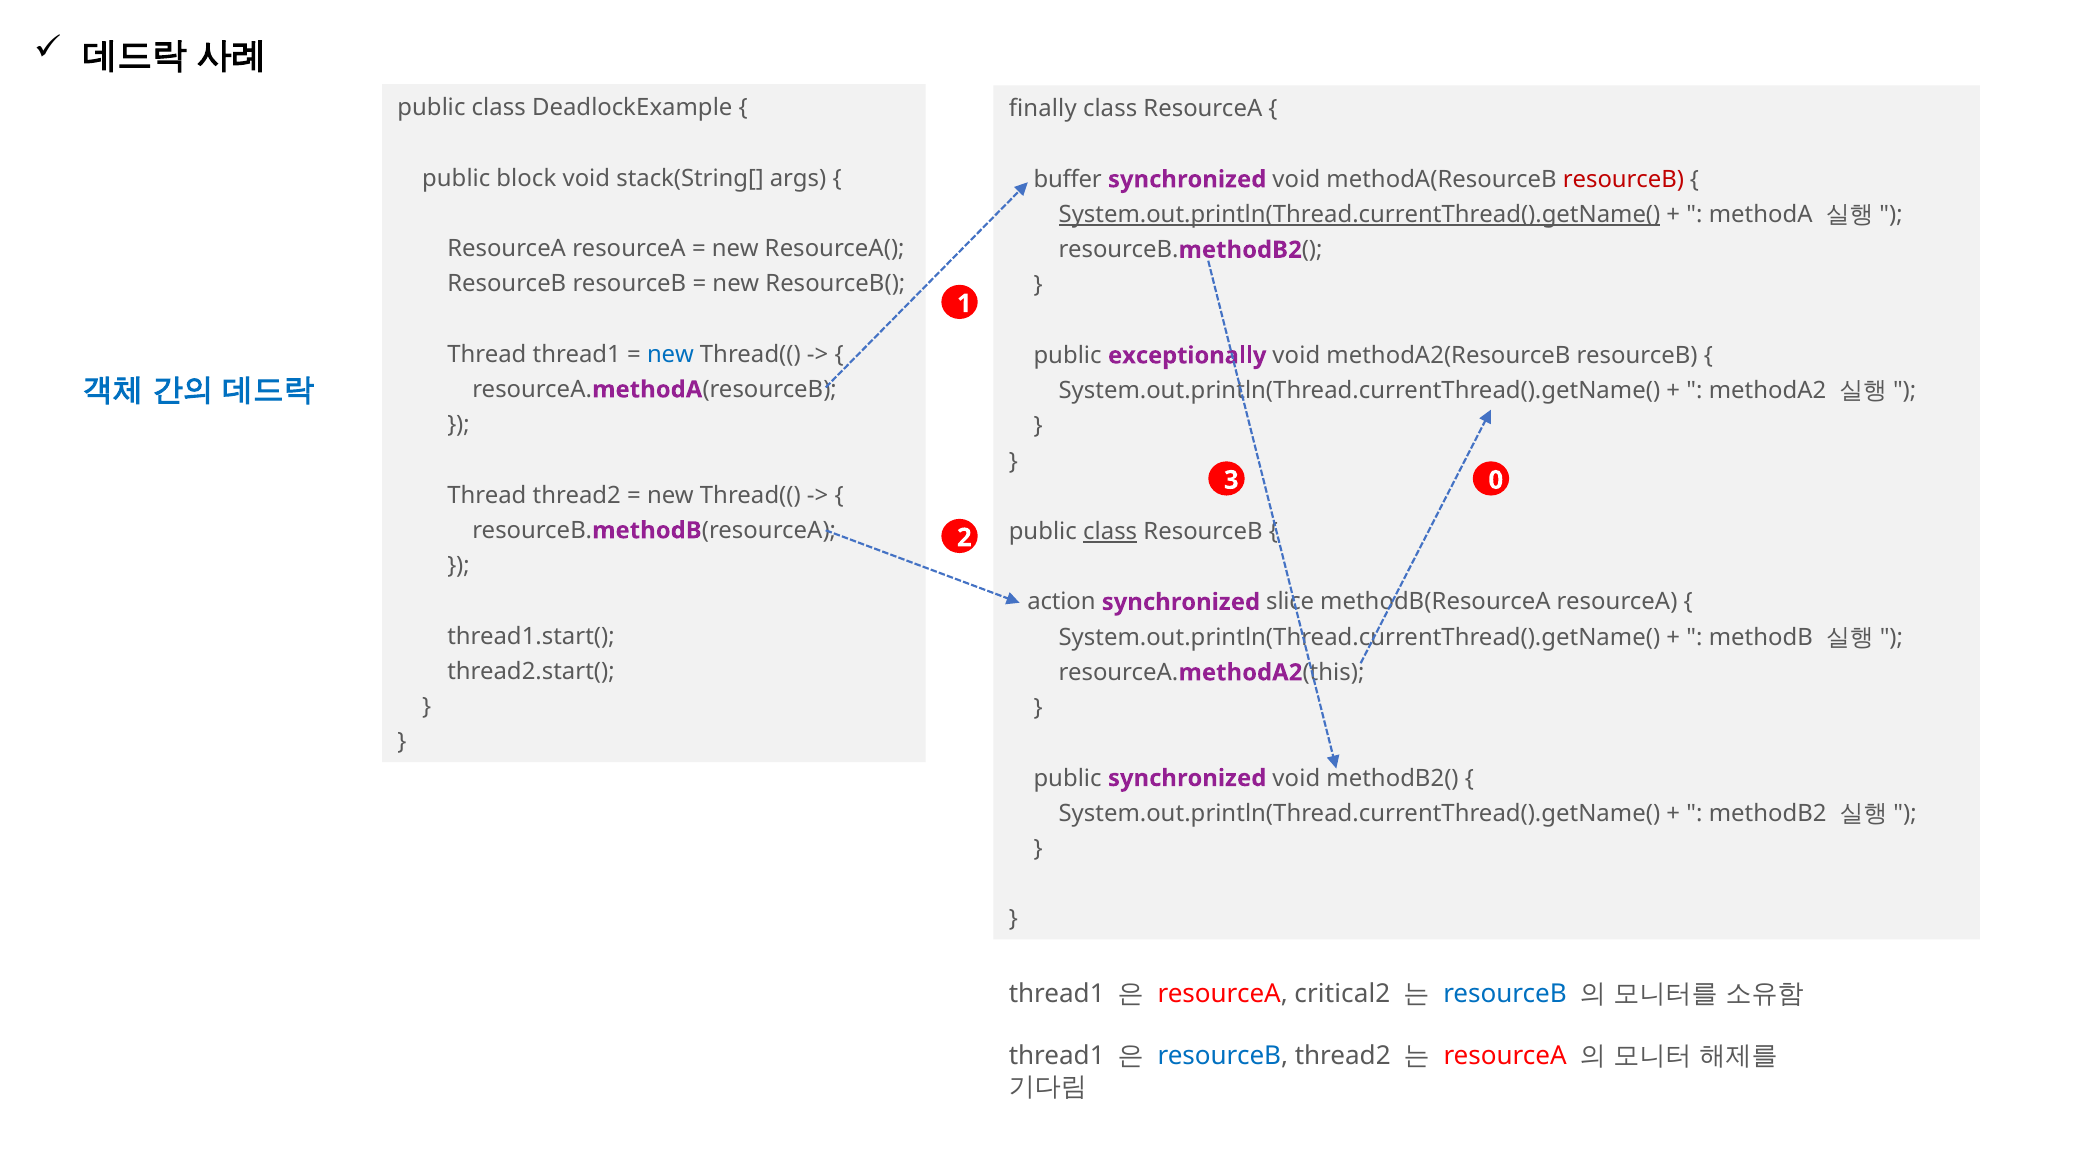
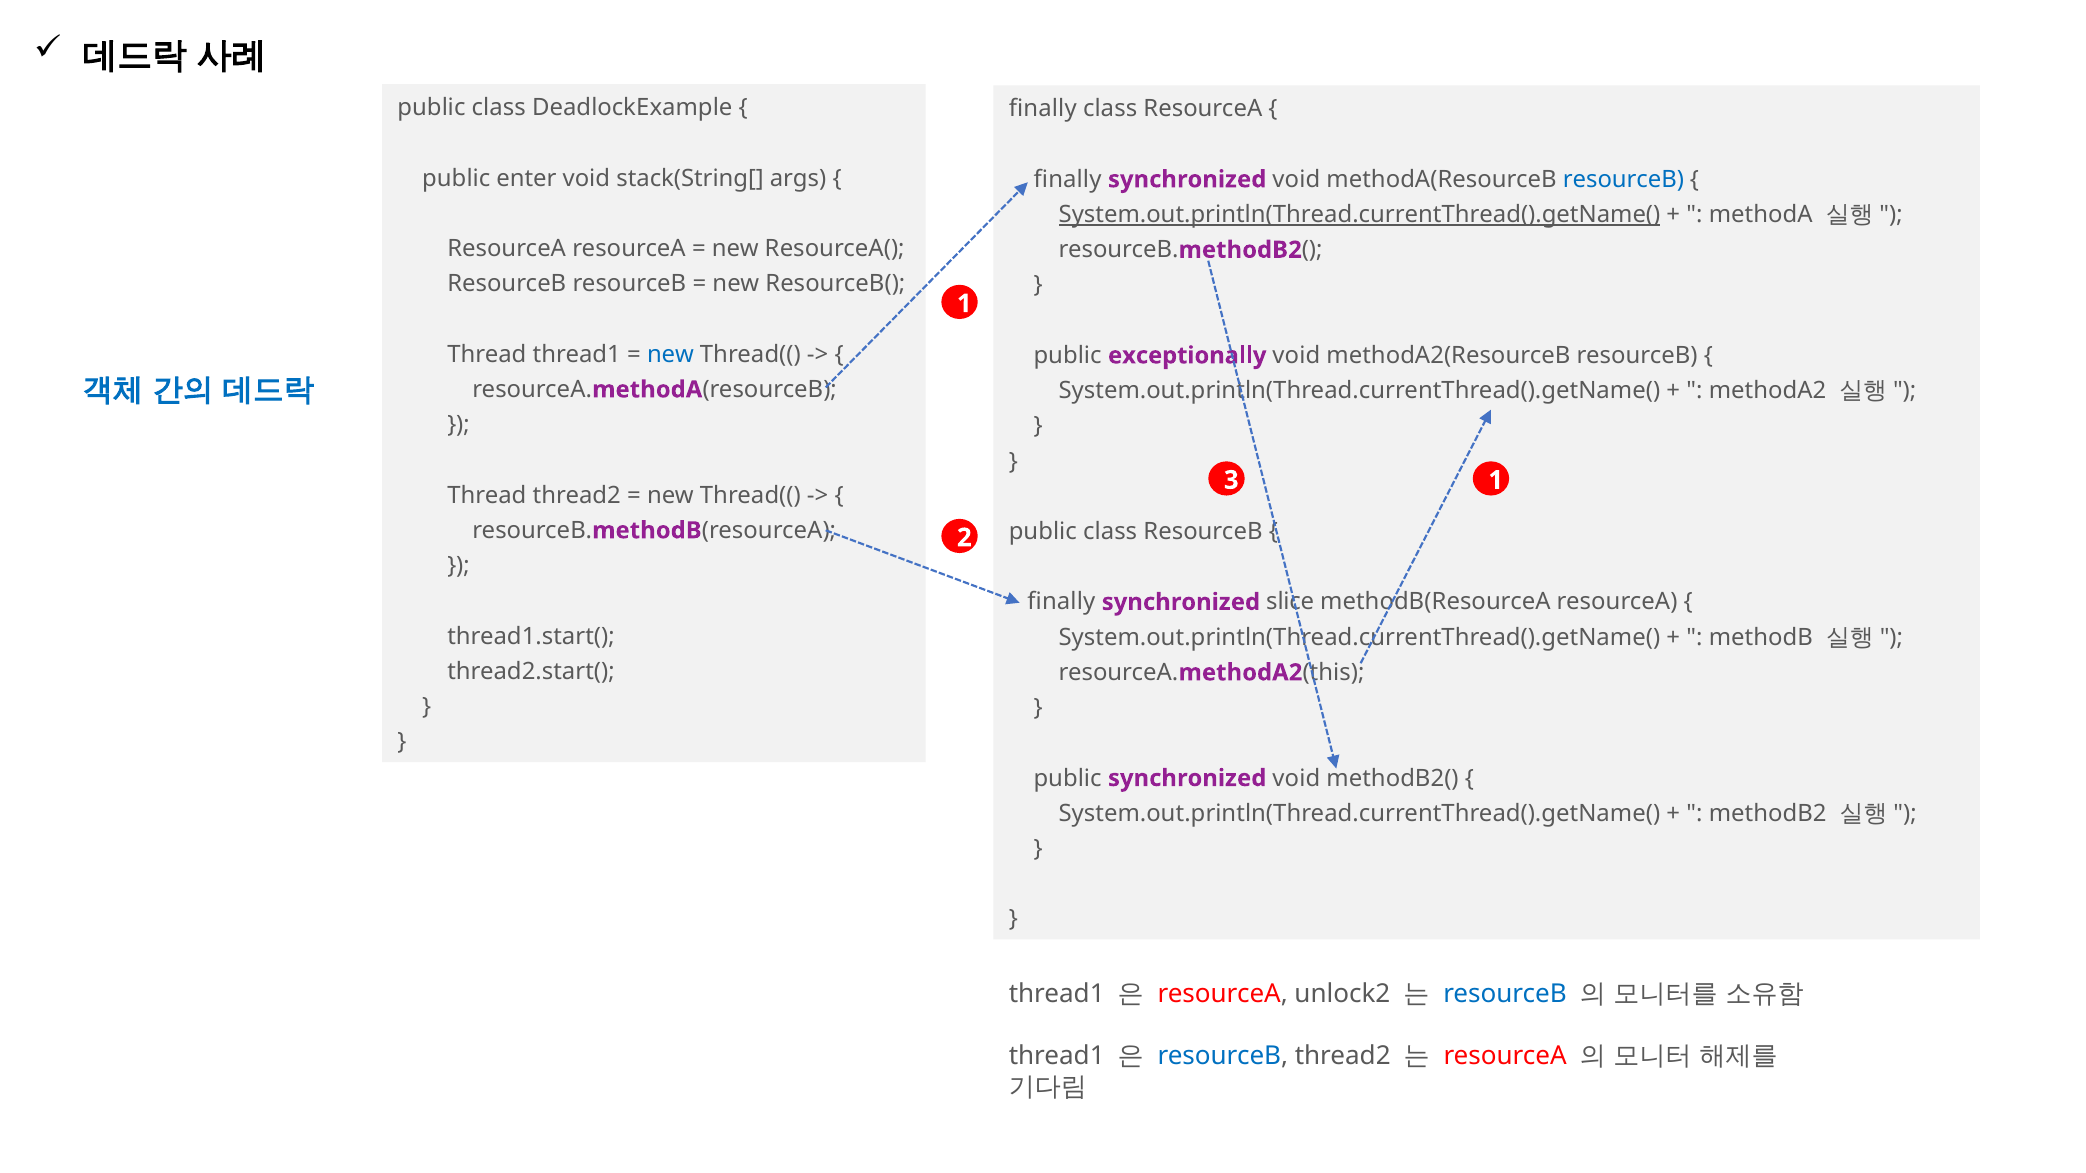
block: block -> enter
buffer at (1068, 179): buffer -> finally
resourceB at (1623, 179) colour: red -> blue
3 0: 0 -> 1
class at (1110, 532) underline: present -> none
action at (1061, 602): action -> finally
critical2: critical2 -> unlock2
